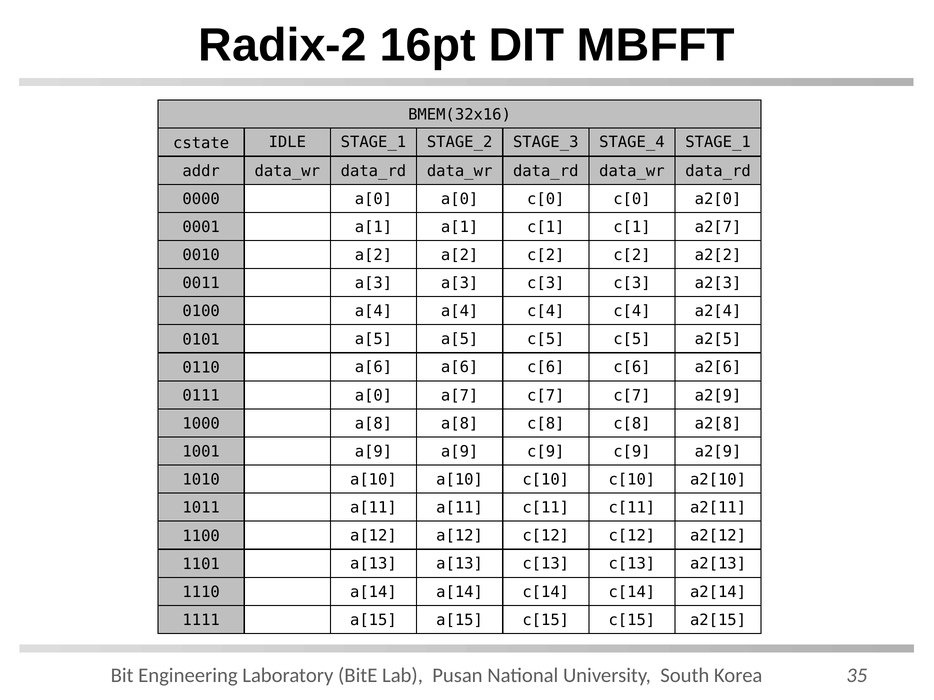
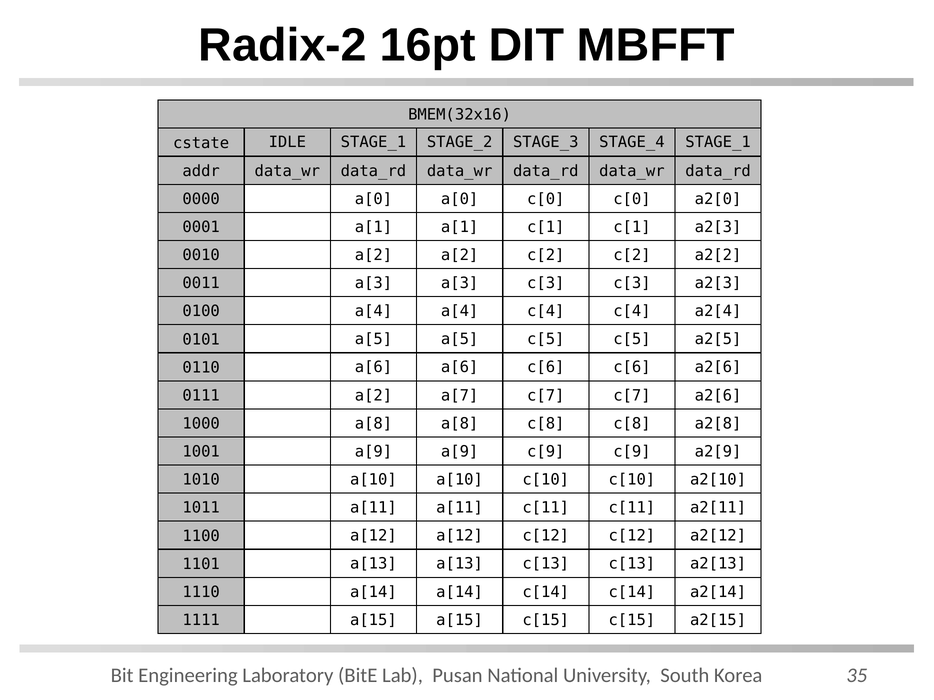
c[1 a2[7: a2[7 -> a2[3
0111 a[0: a[0 -> a[2
c[7 a2[9: a2[9 -> a2[6
